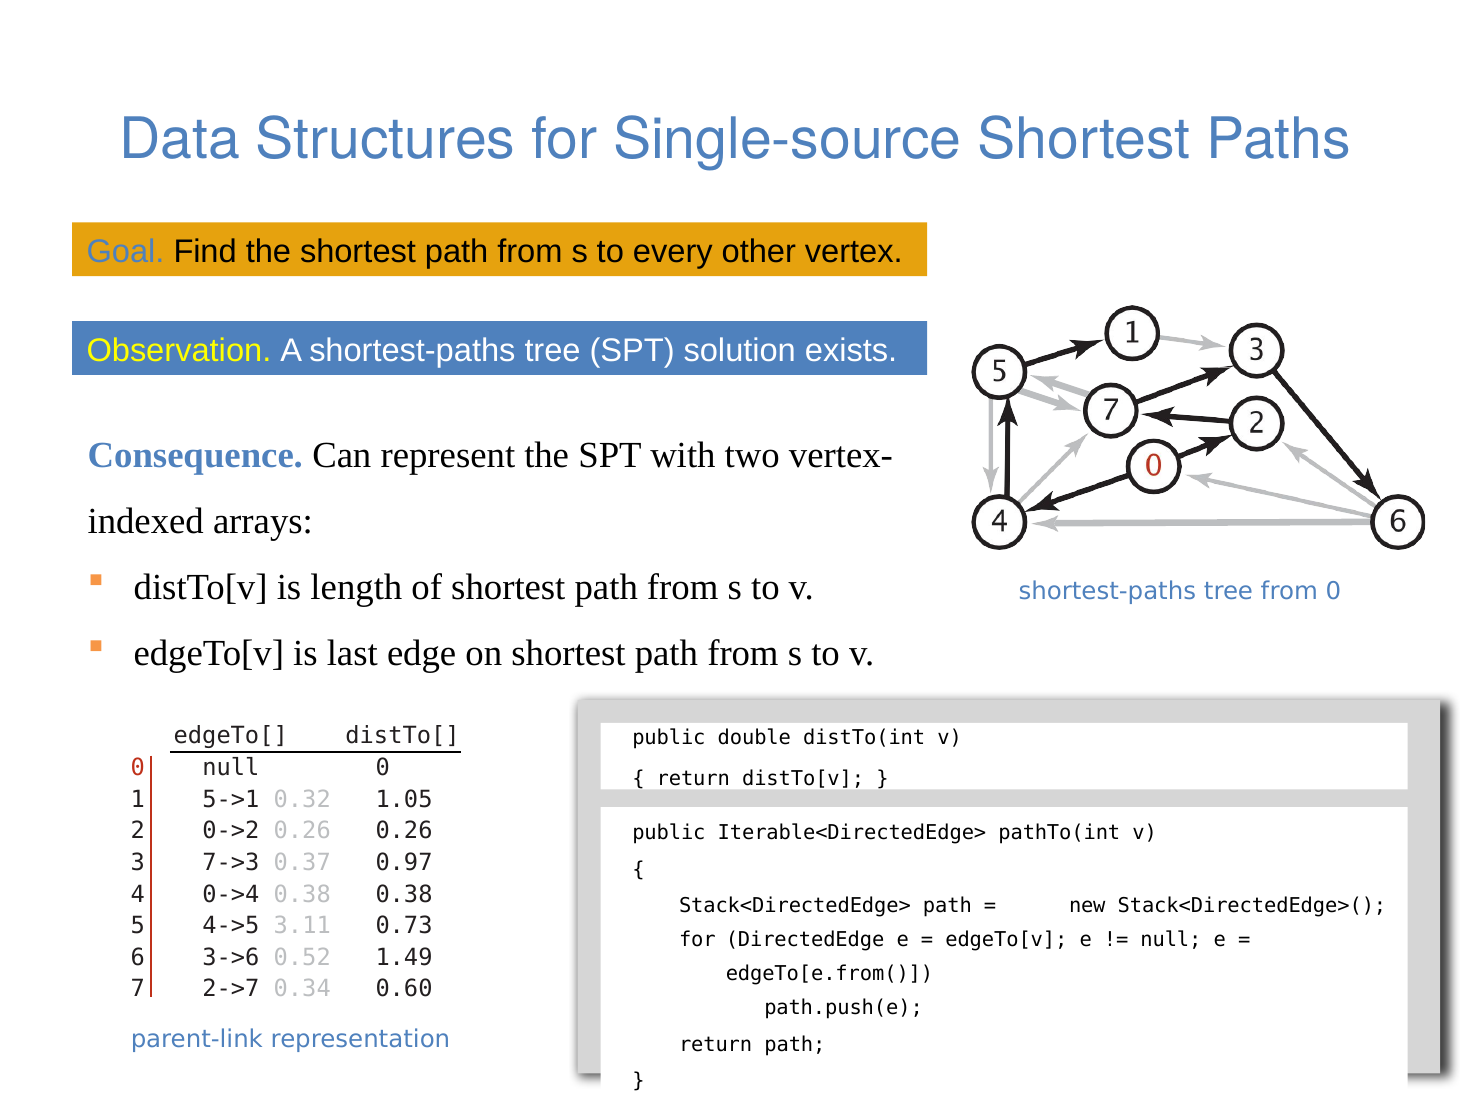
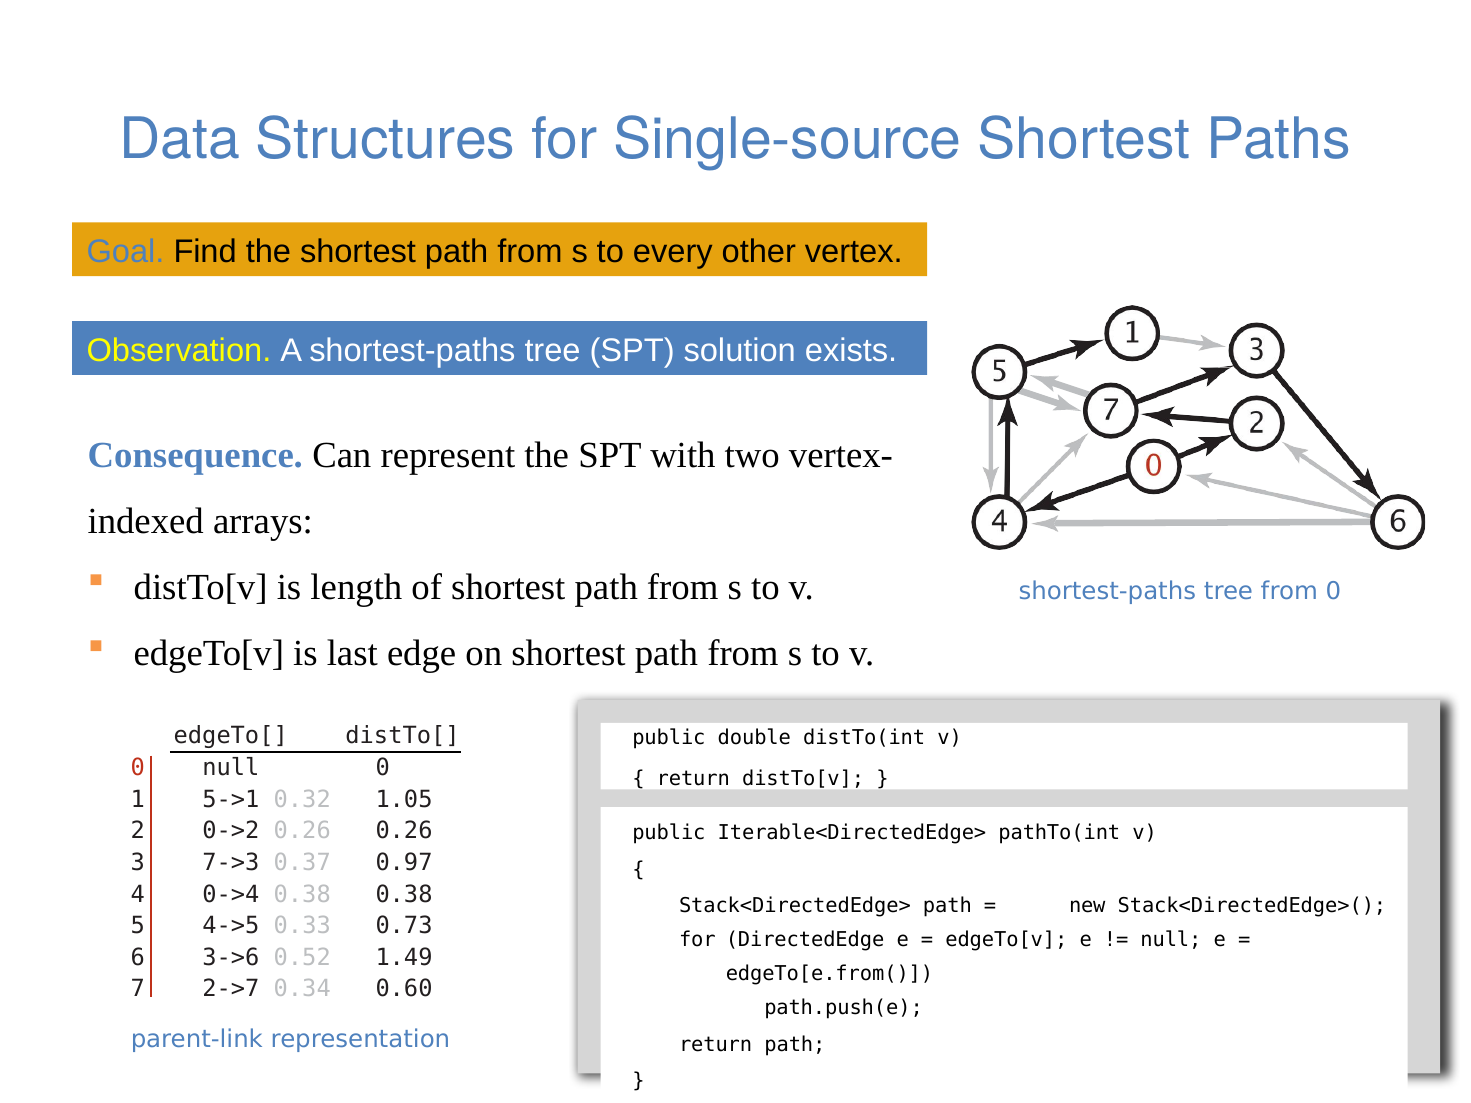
3.11: 3.11 -> 0.33
